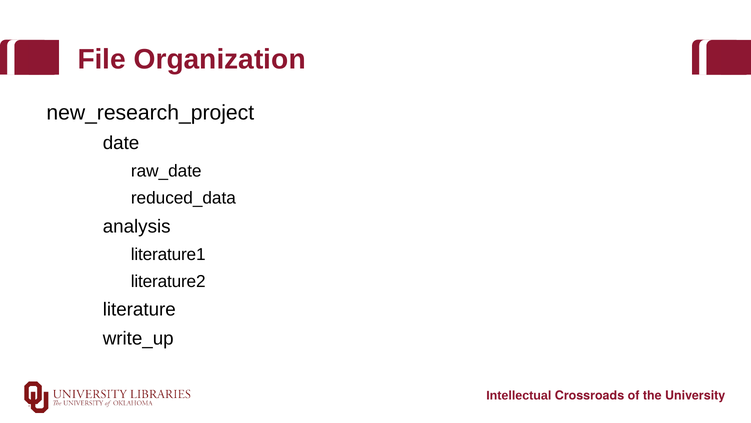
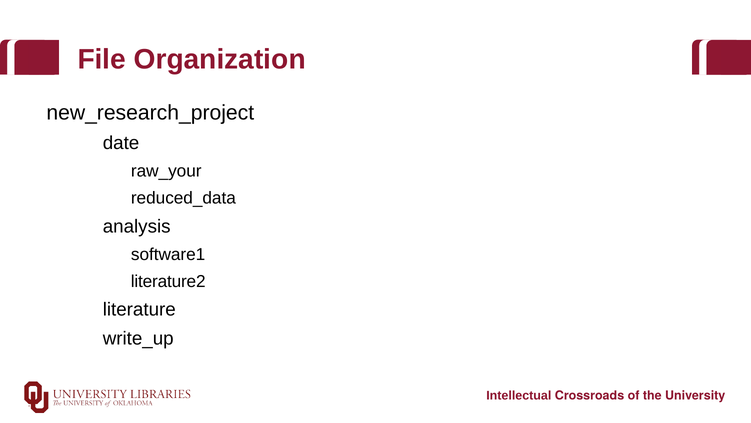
raw_date: raw_date -> raw_your
literature1: literature1 -> software1
